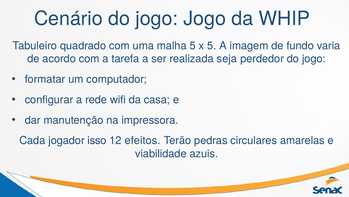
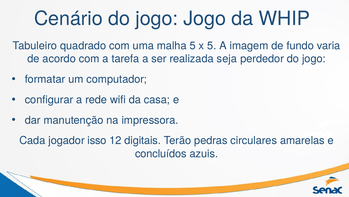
efeitos: efeitos -> digitais
viabilidade: viabilidade -> concluídos
